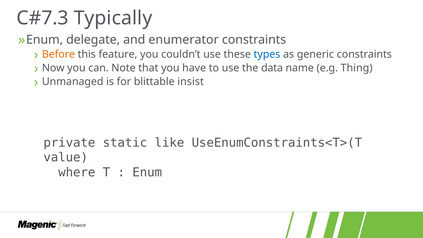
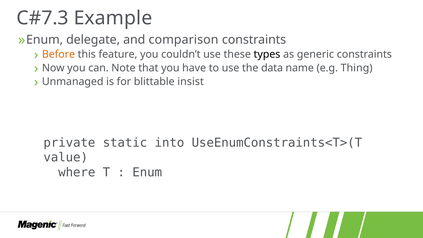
Typically: Typically -> Example
enumerator: enumerator -> comparison
types colour: blue -> black
like: like -> into
